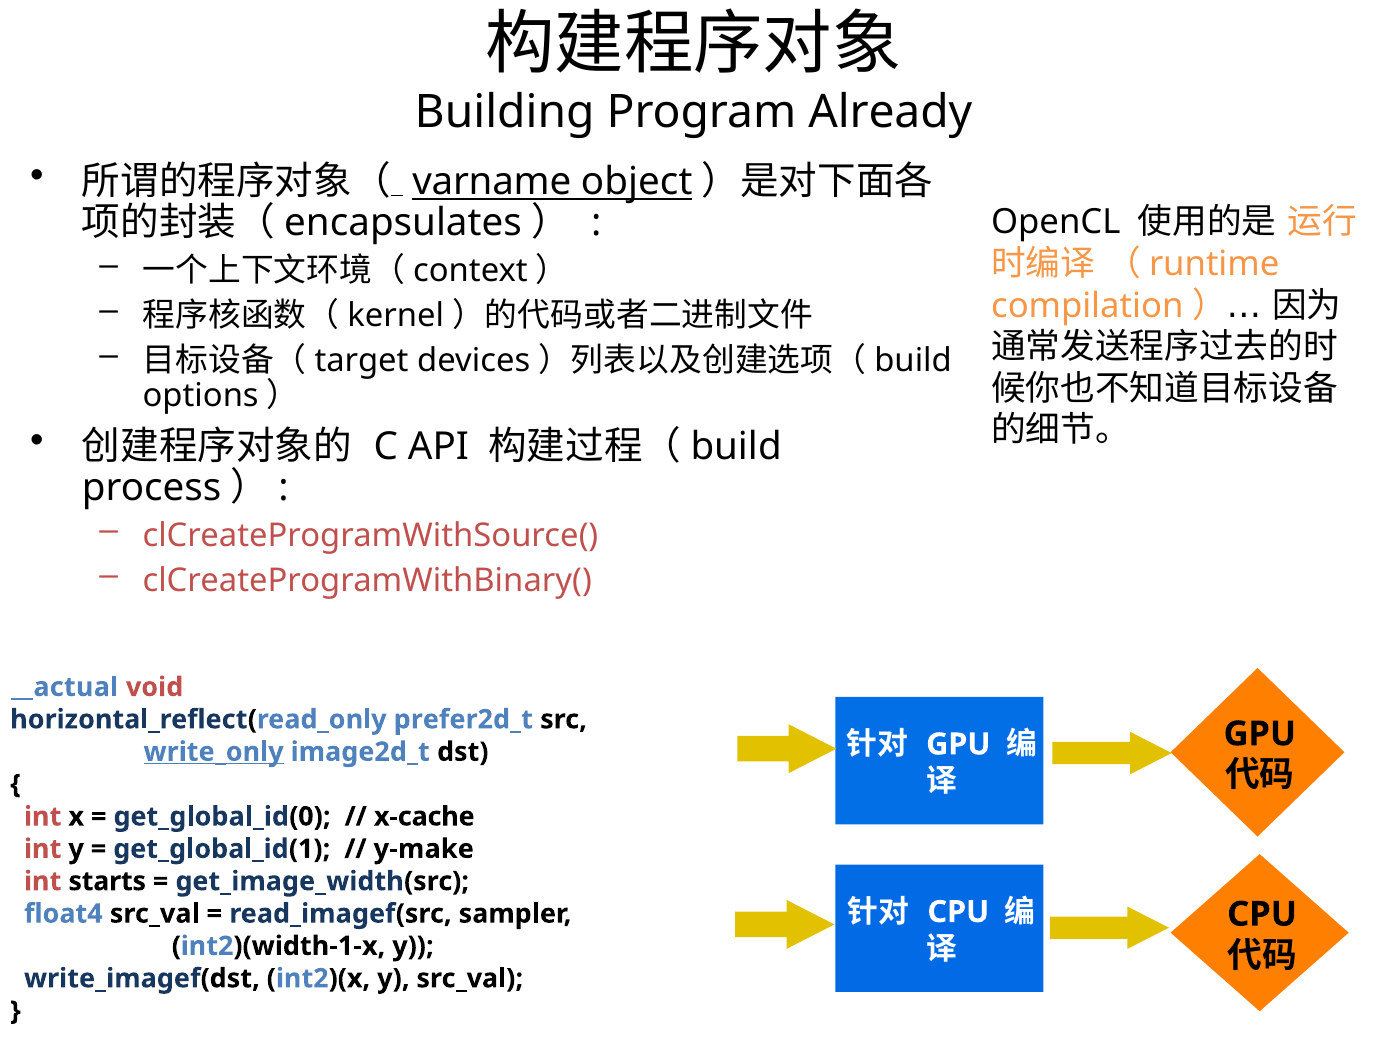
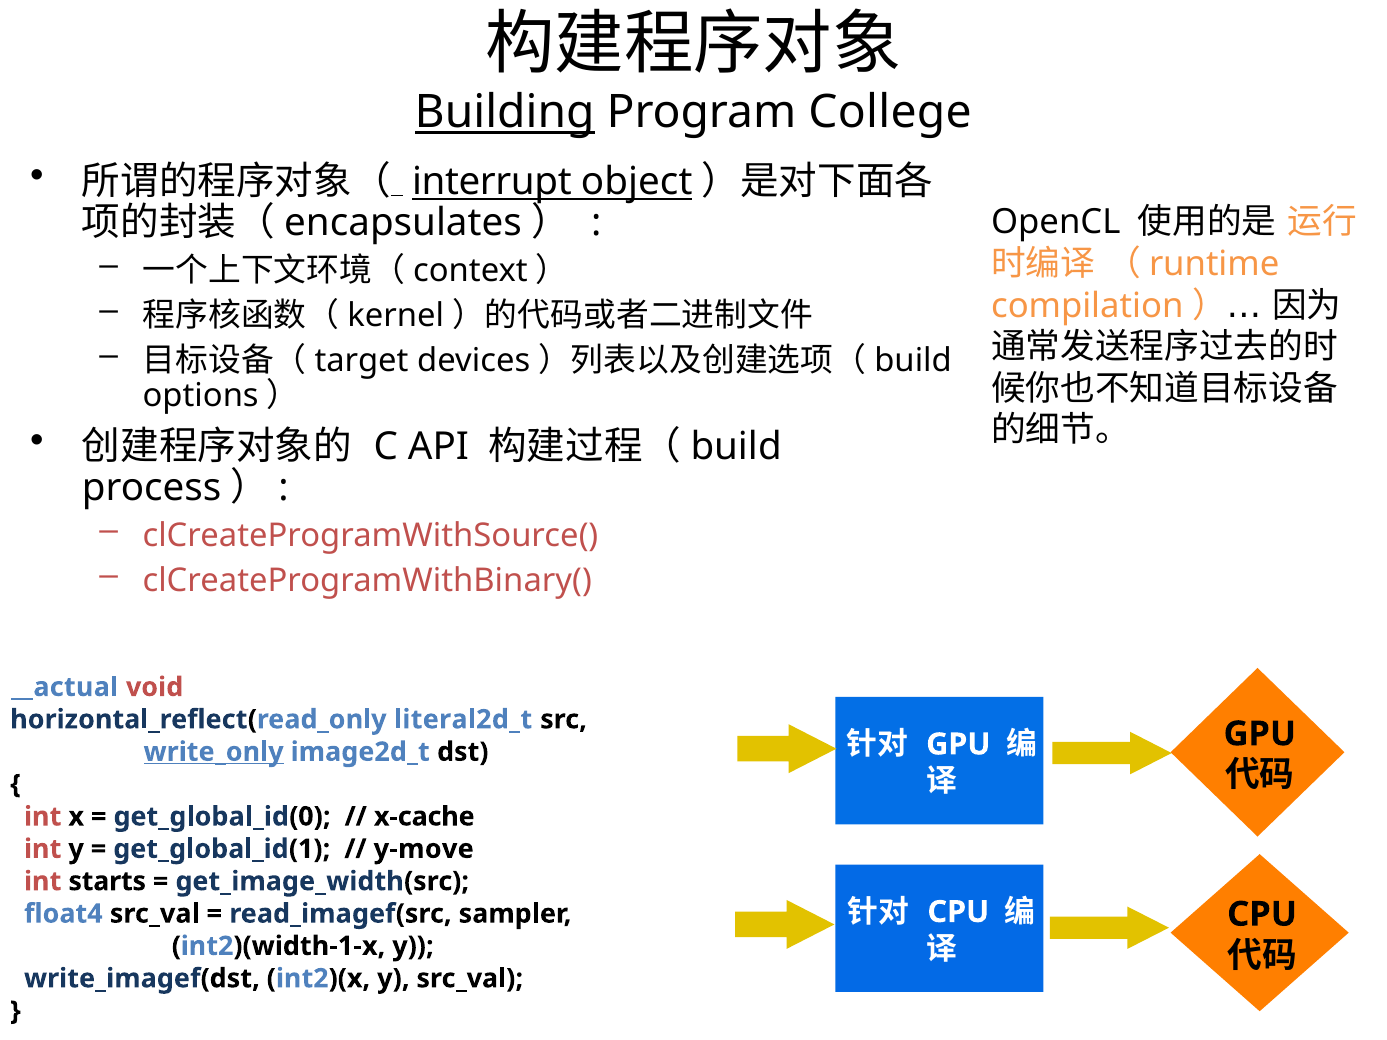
Building underline: none -> present
Already: Already -> College
varname: varname -> interrupt
prefer2d_t: prefer2d_t -> literal2d_t
y-make: y-make -> y-move
